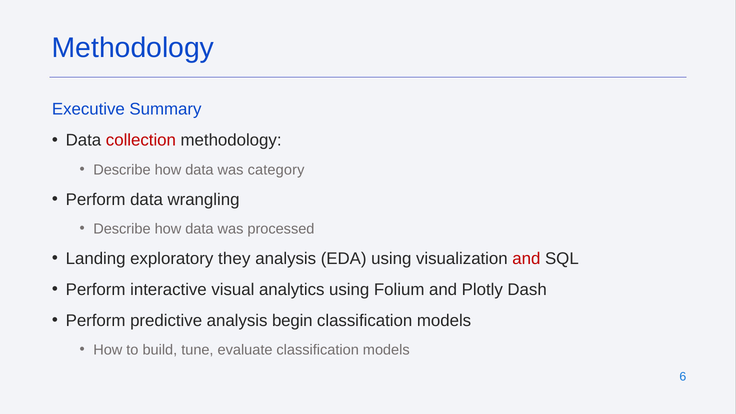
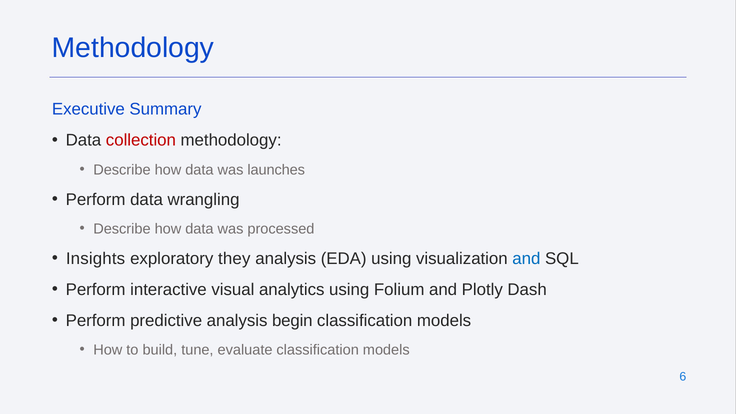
category: category -> launches
Landing: Landing -> Insights
and at (526, 259) colour: red -> blue
